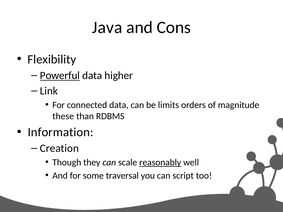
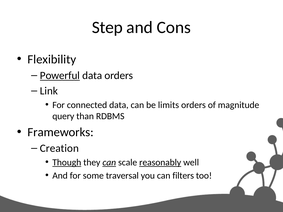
Java: Java -> Step
data higher: higher -> orders
these: these -> query
Information: Information -> Frameworks
Though underline: none -> present
can at (109, 163) underline: none -> present
script: script -> filters
